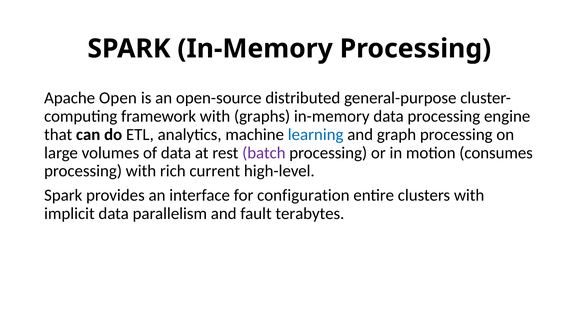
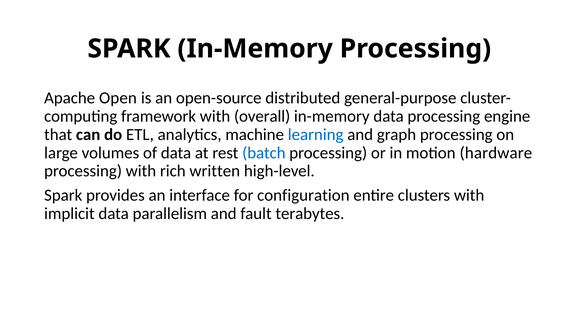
graphs: graphs -> overall
batch colour: purple -> blue
consumes: consumes -> hardware
current: current -> written
